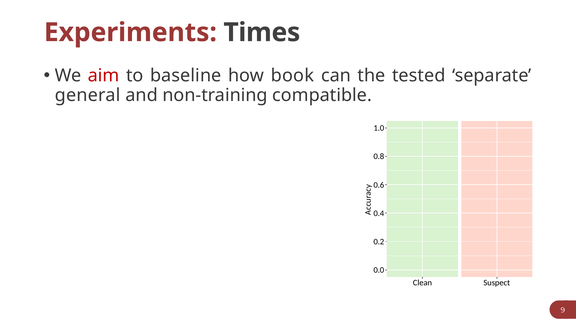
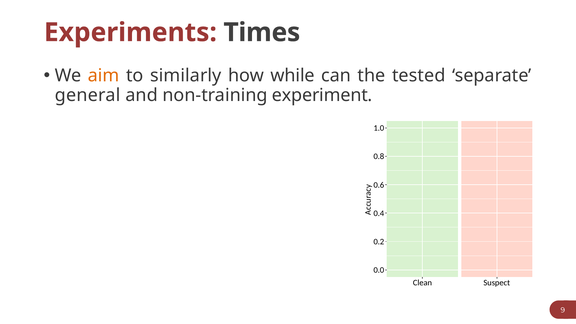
aim colour: red -> orange
baseline: baseline -> similarly
book: book -> while
compatible: compatible -> experiment
